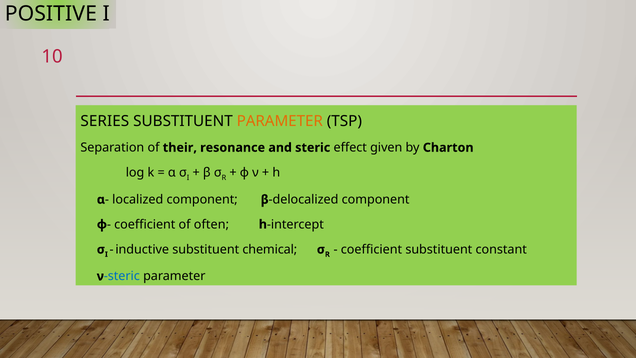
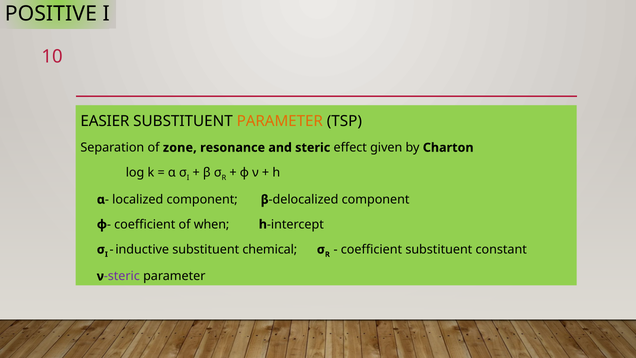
SERIES: SERIES -> EASIER
their: their -> zone
often: often -> when
steric at (122, 276) colour: blue -> purple
